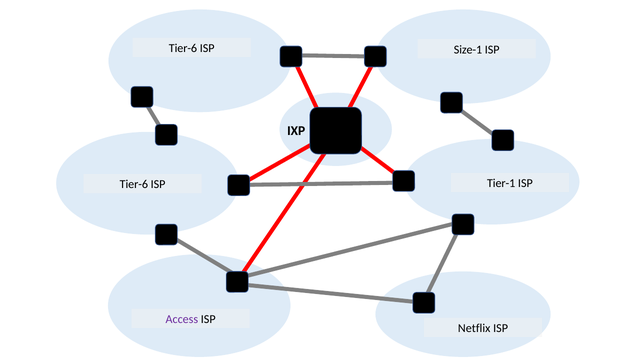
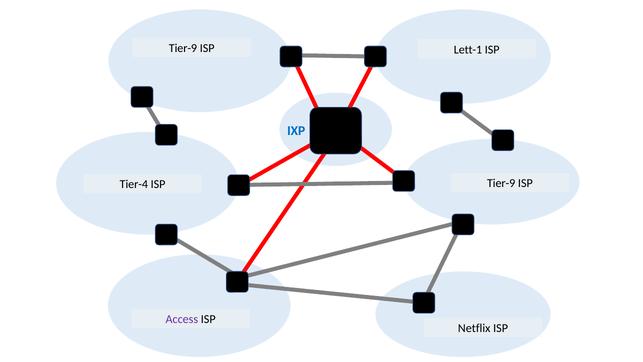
Tier-6 at (183, 48): Tier-6 -> Tier-9
Size-1: Size-1 -> Lett-1
IXP colour: black -> blue
Tier-6 at (134, 184): Tier-6 -> Tier-4
Tier-1 at (501, 183): Tier-1 -> Tier-9
